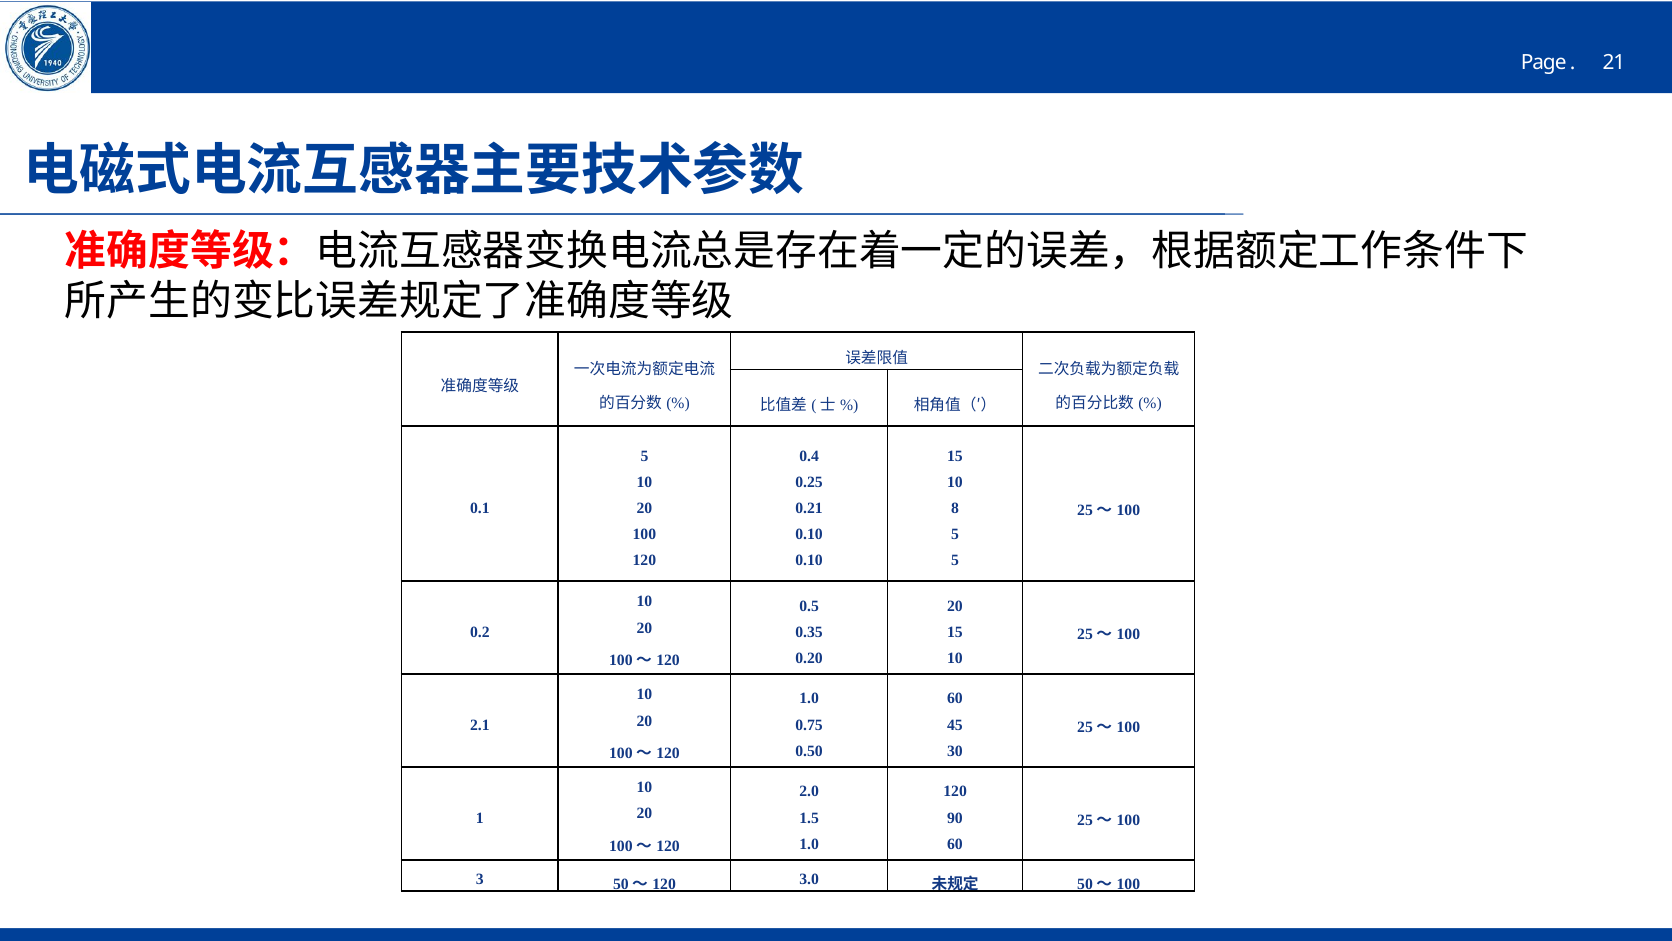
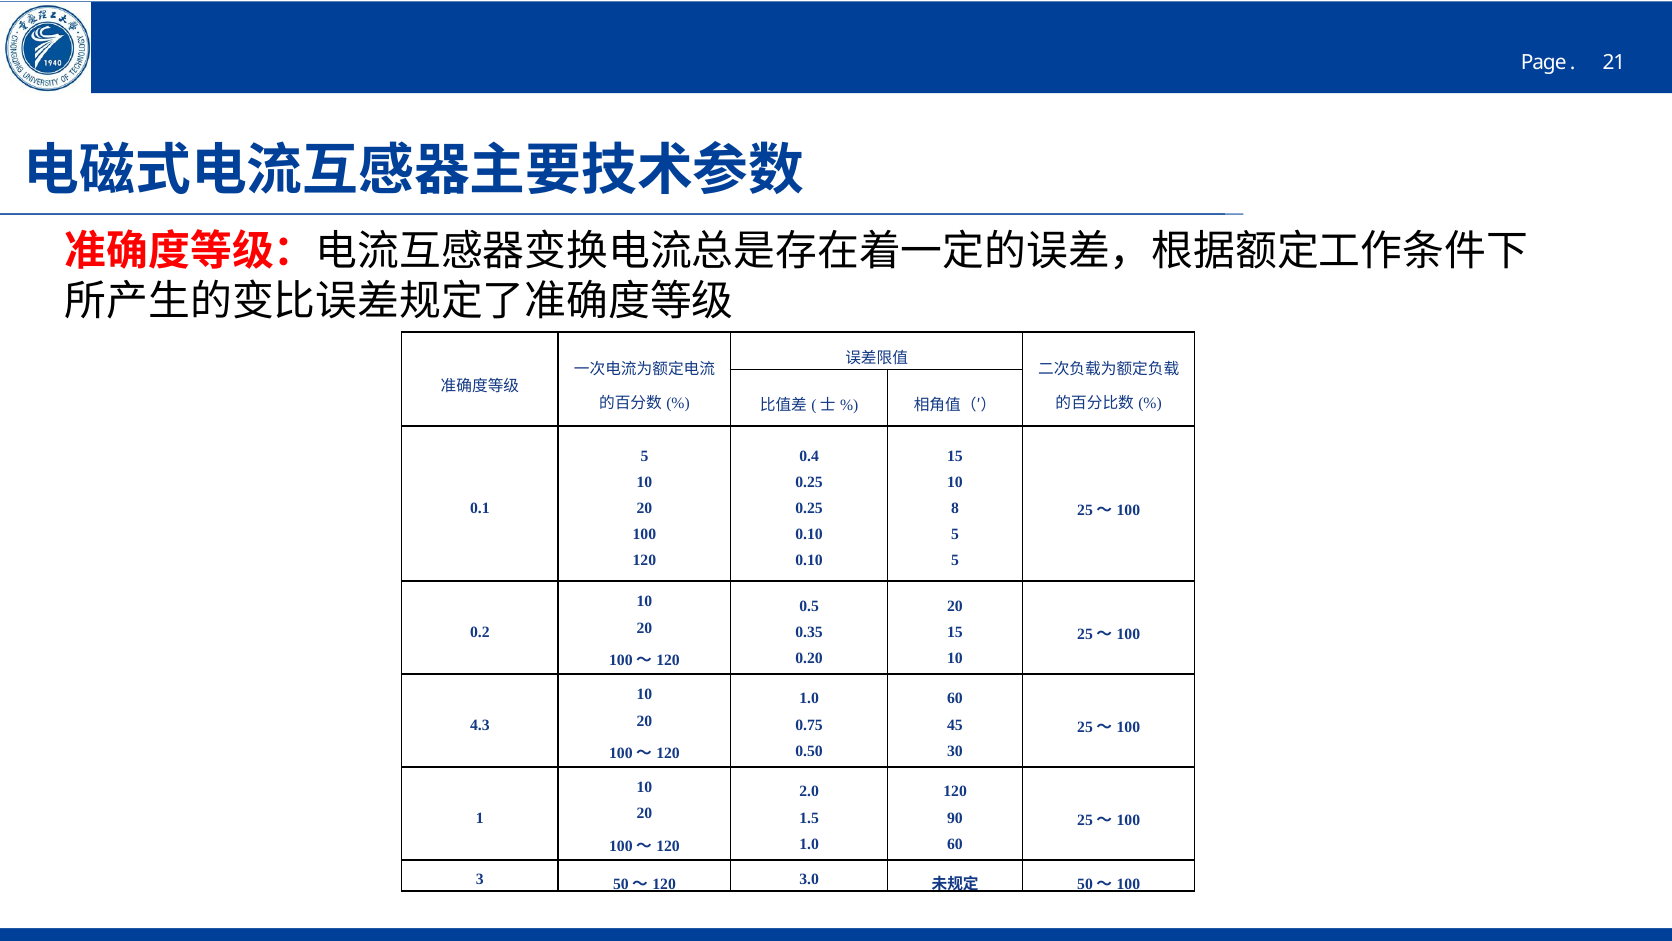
0.21 at (809, 508): 0.21 -> 0.25
2.1: 2.1 -> 4.3
